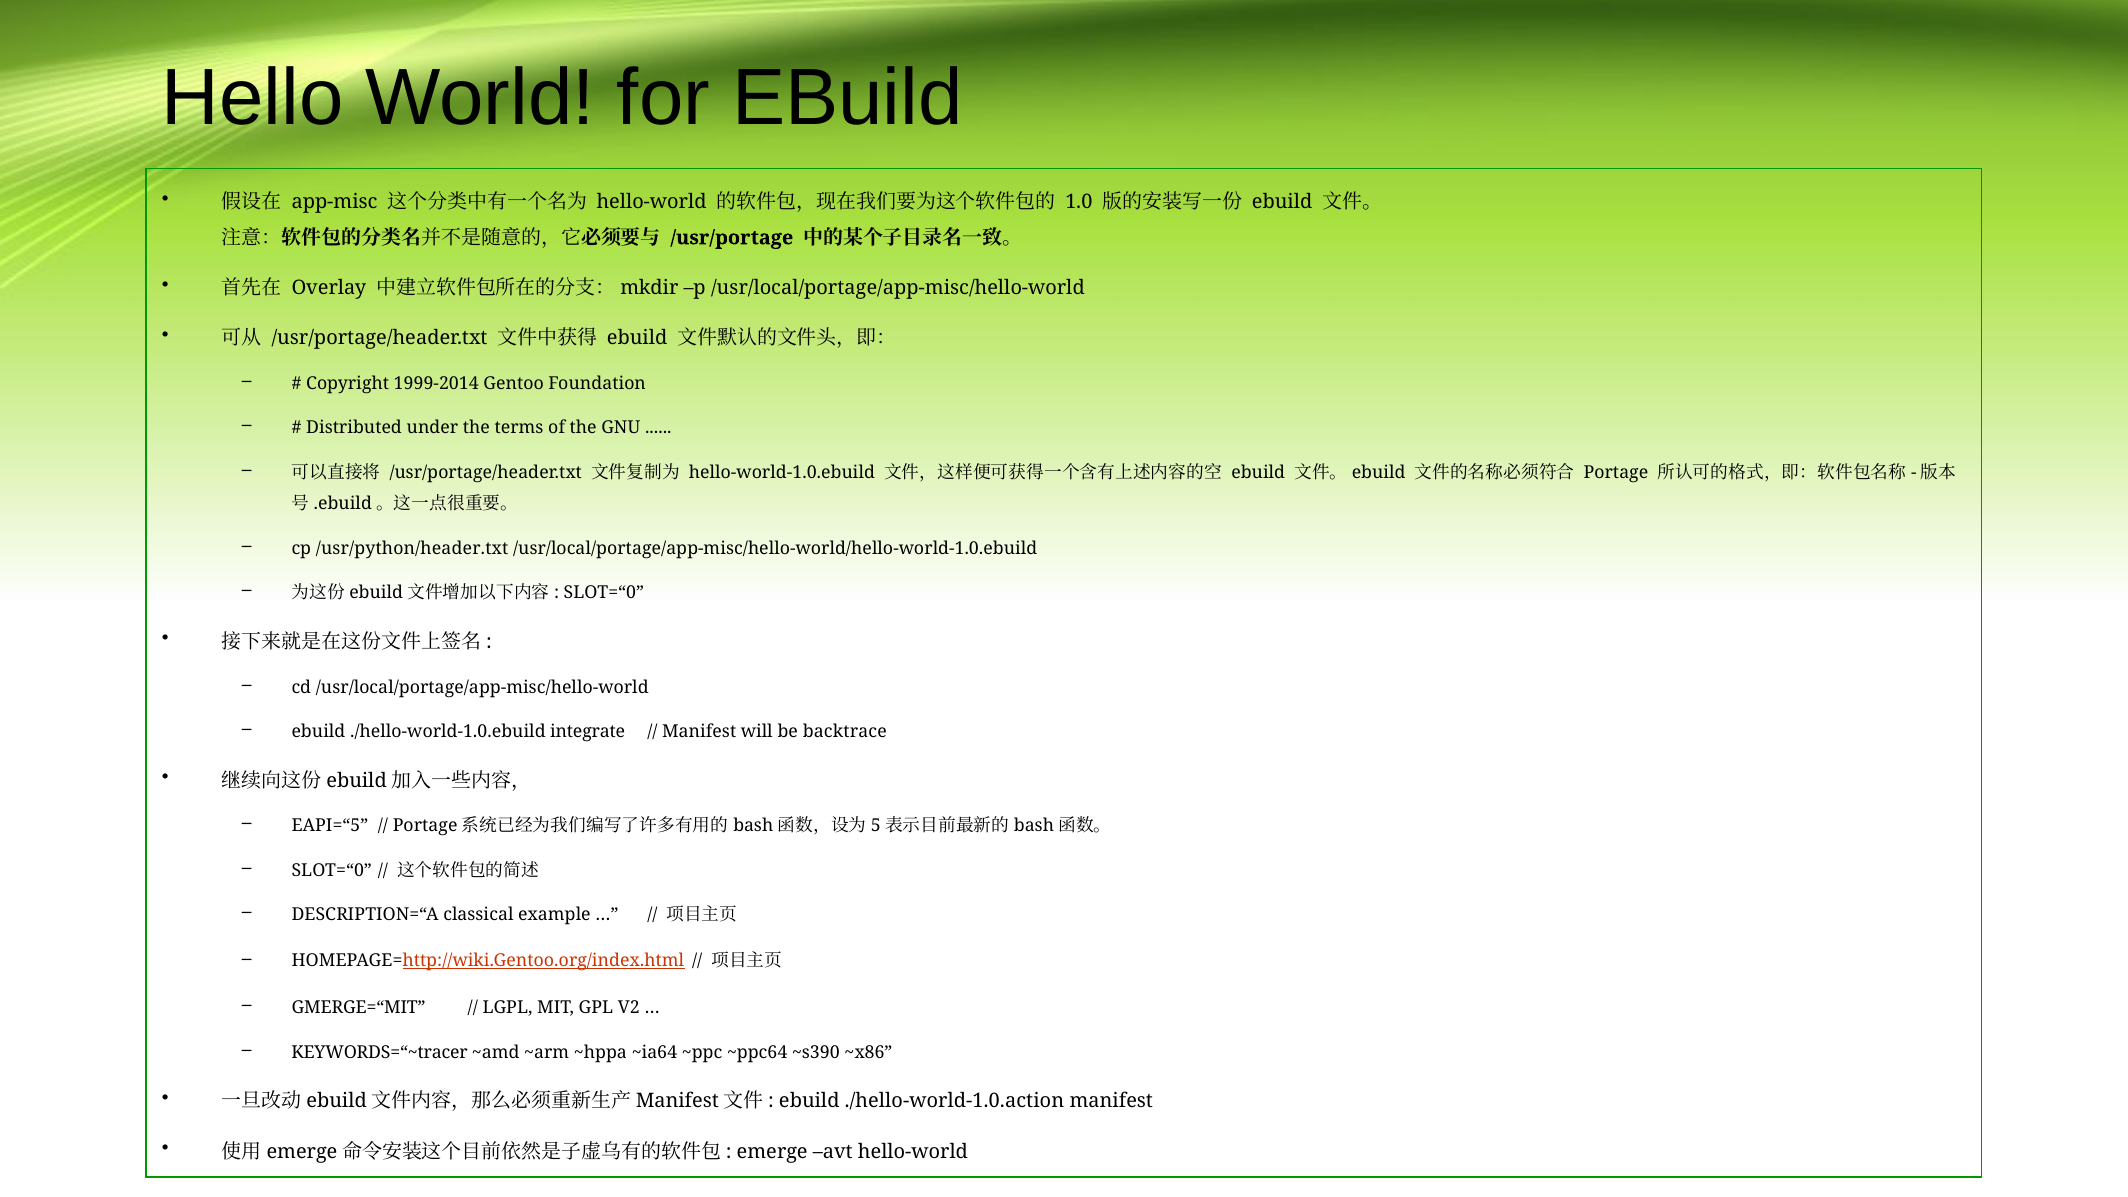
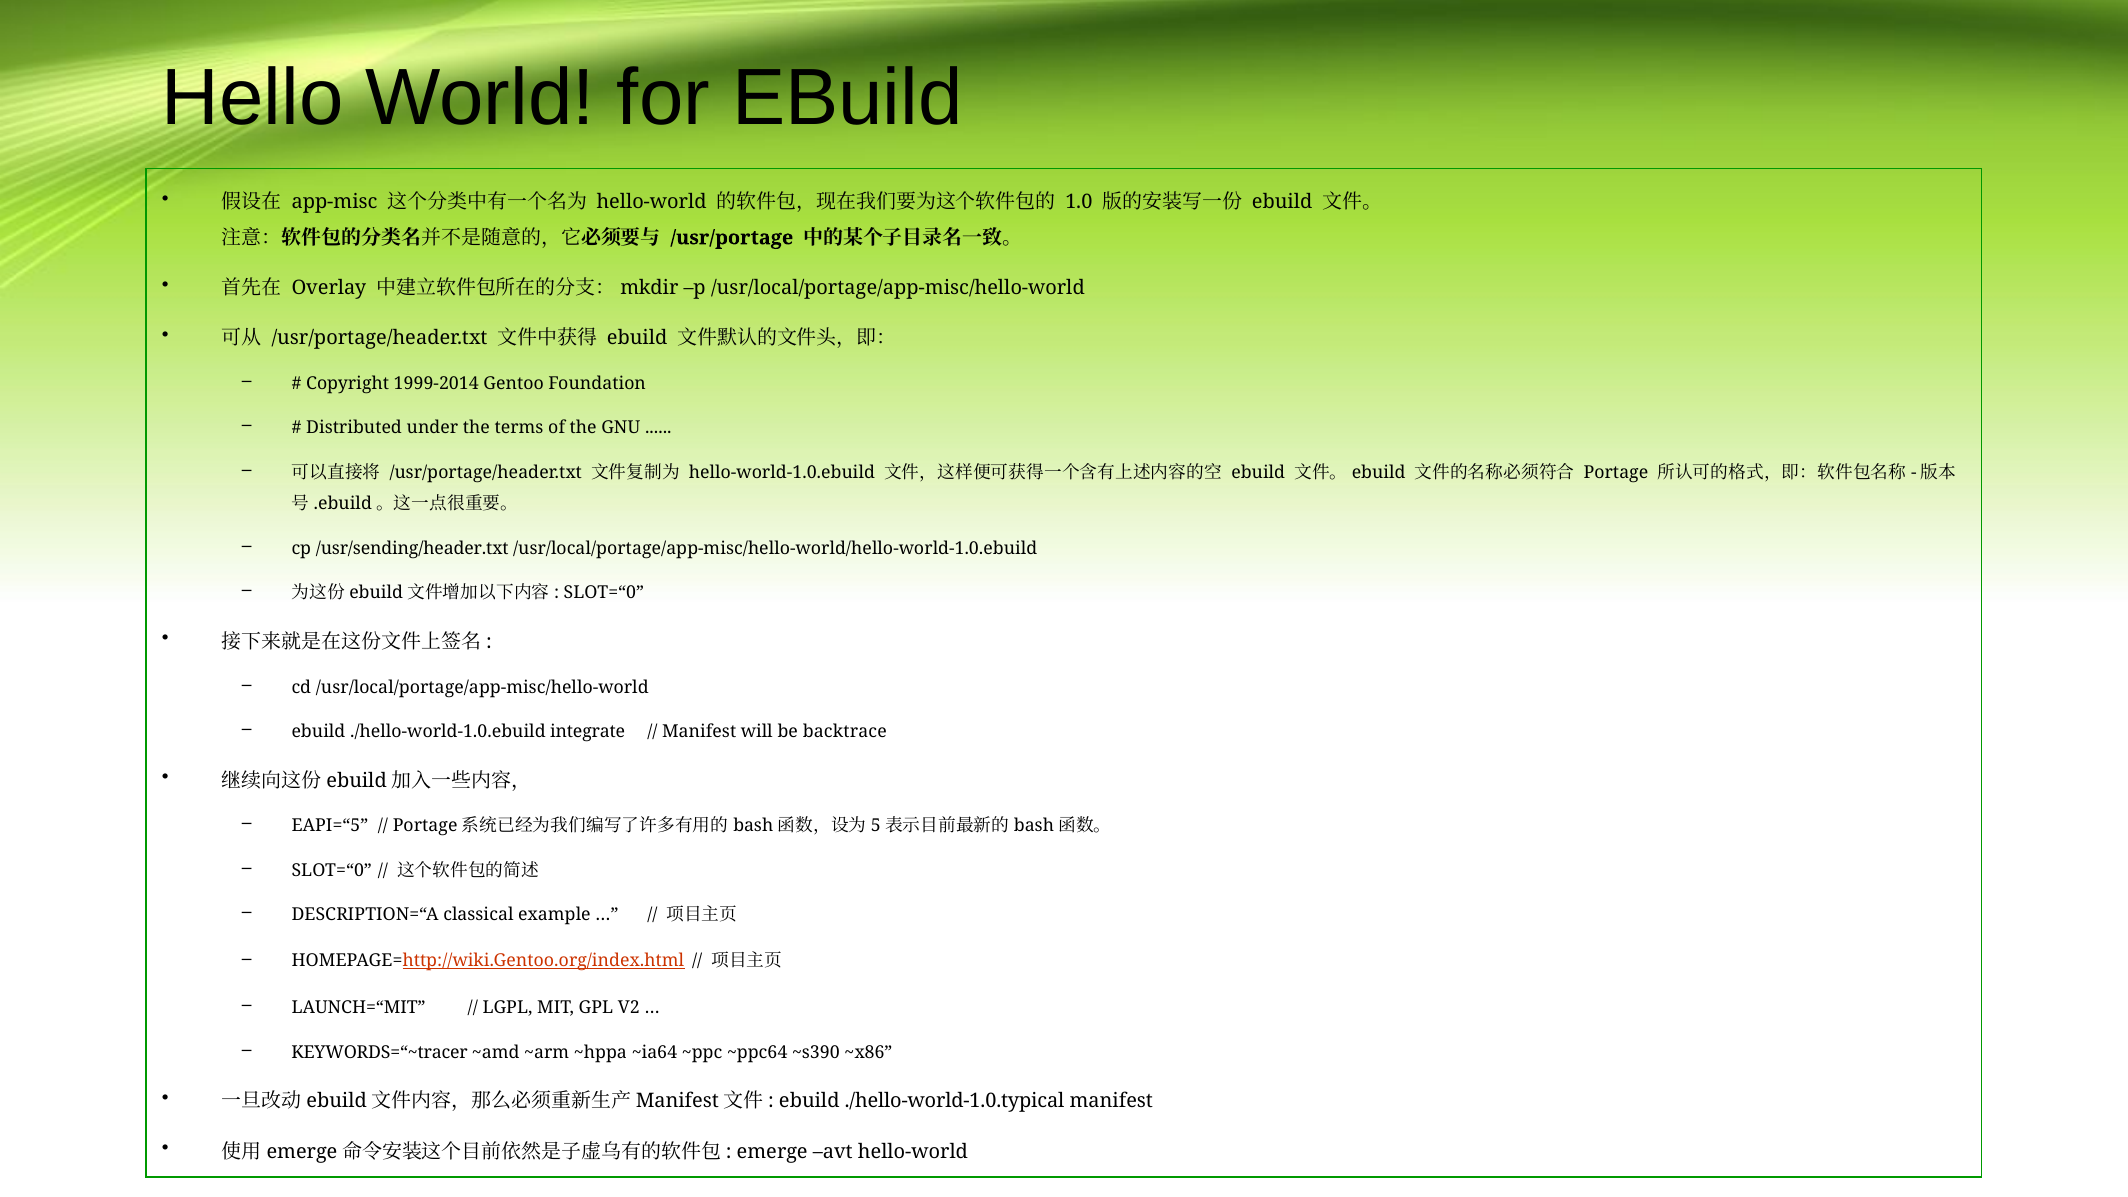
/usr/python/header.txt: /usr/python/header.txt -> /usr/sending/header.txt
GMERGE=“MIT: GMERGE=“MIT -> LAUNCH=“MIT
./hello-world-1.0.action: ./hello-world-1.0.action -> ./hello-world-1.0.typical
